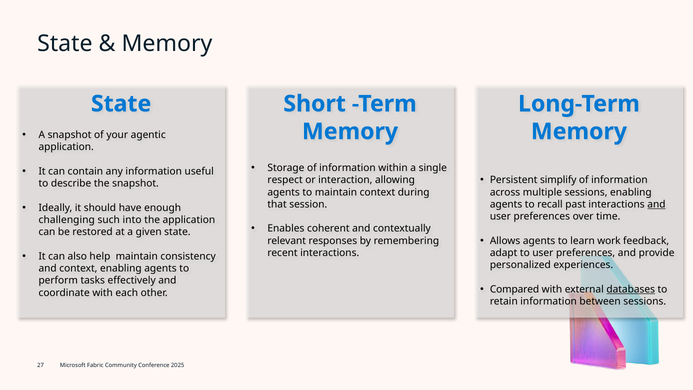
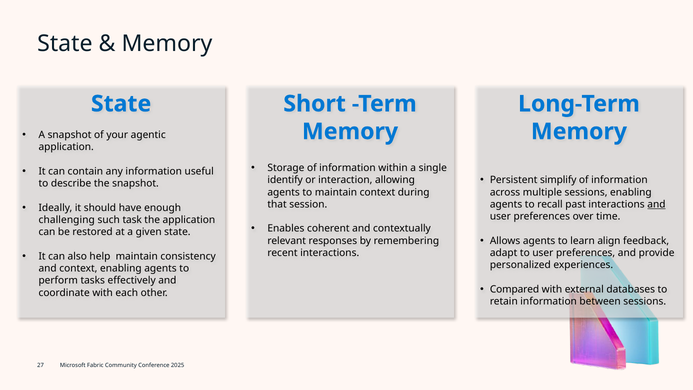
respect: respect -> identify
into: into -> task
work: work -> align
databases underline: present -> none
